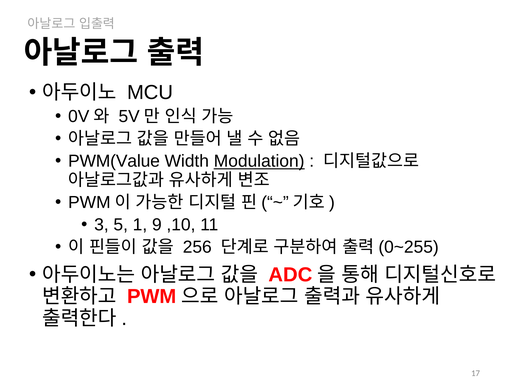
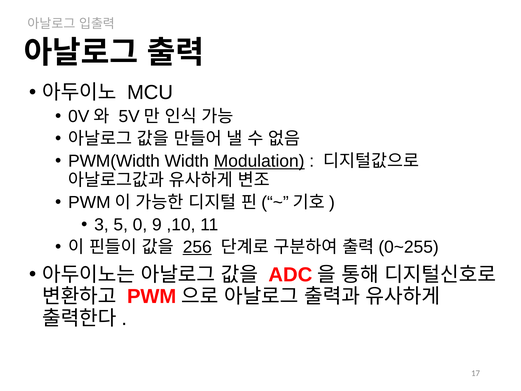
PWM(Value: PWM(Value -> PWM(Width
1: 1 -> 0
256 underline: none -> present
